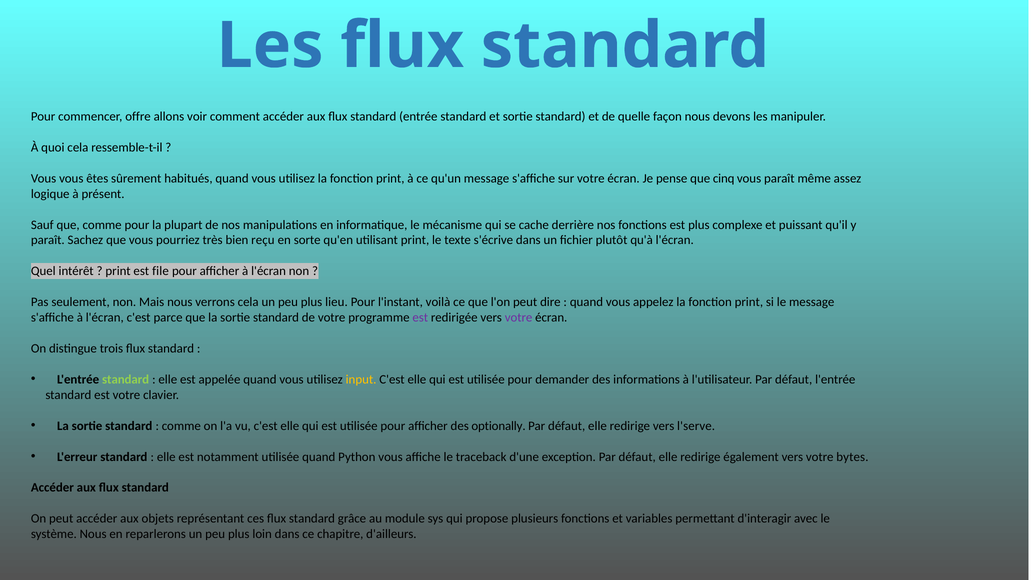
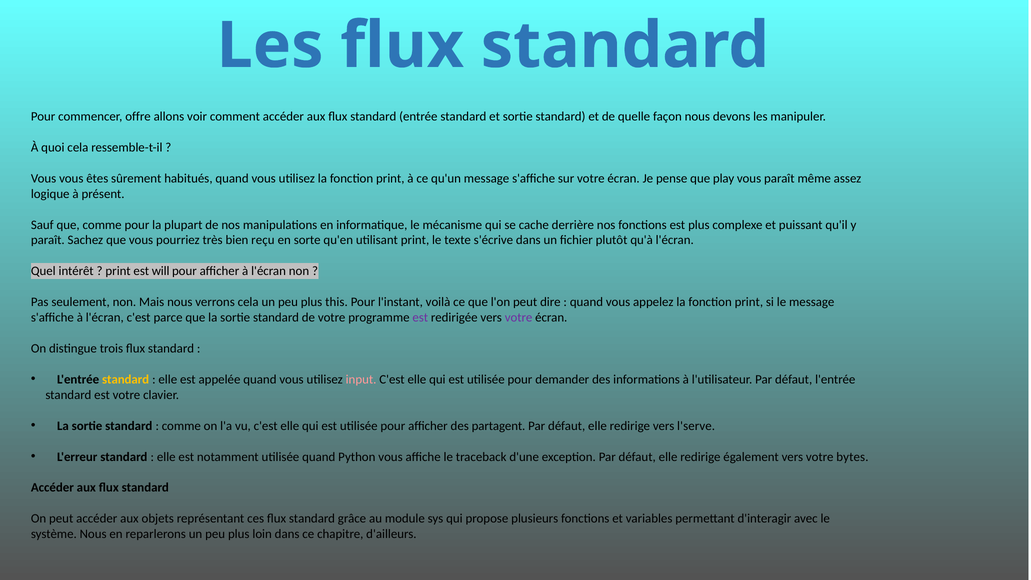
cinq: cinq -> play
file: file -> will
lieu: lieu -> this
standard at (126, 379) colour: light green -> yellow
input colour: yellow -> pink
optionally: optionally -> partagent
